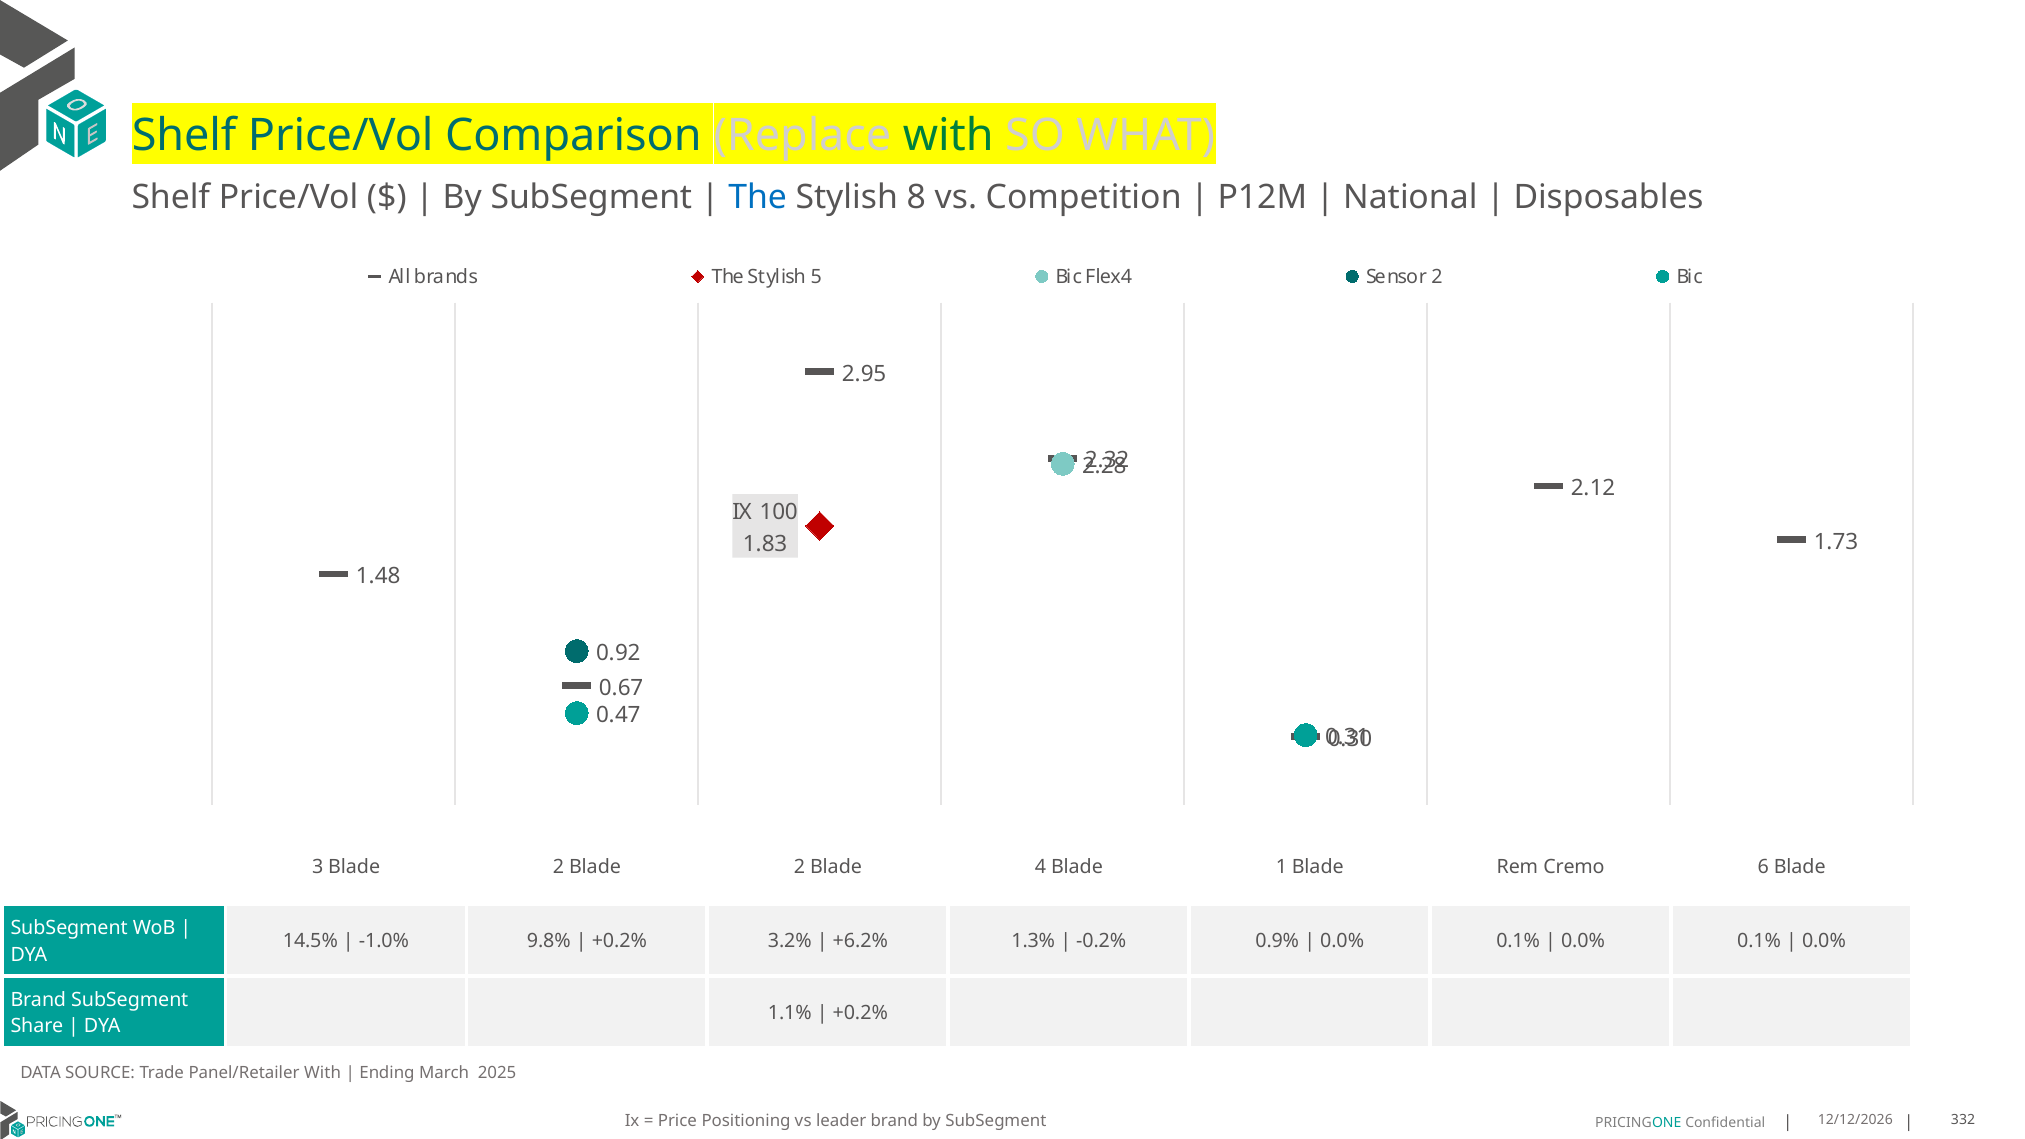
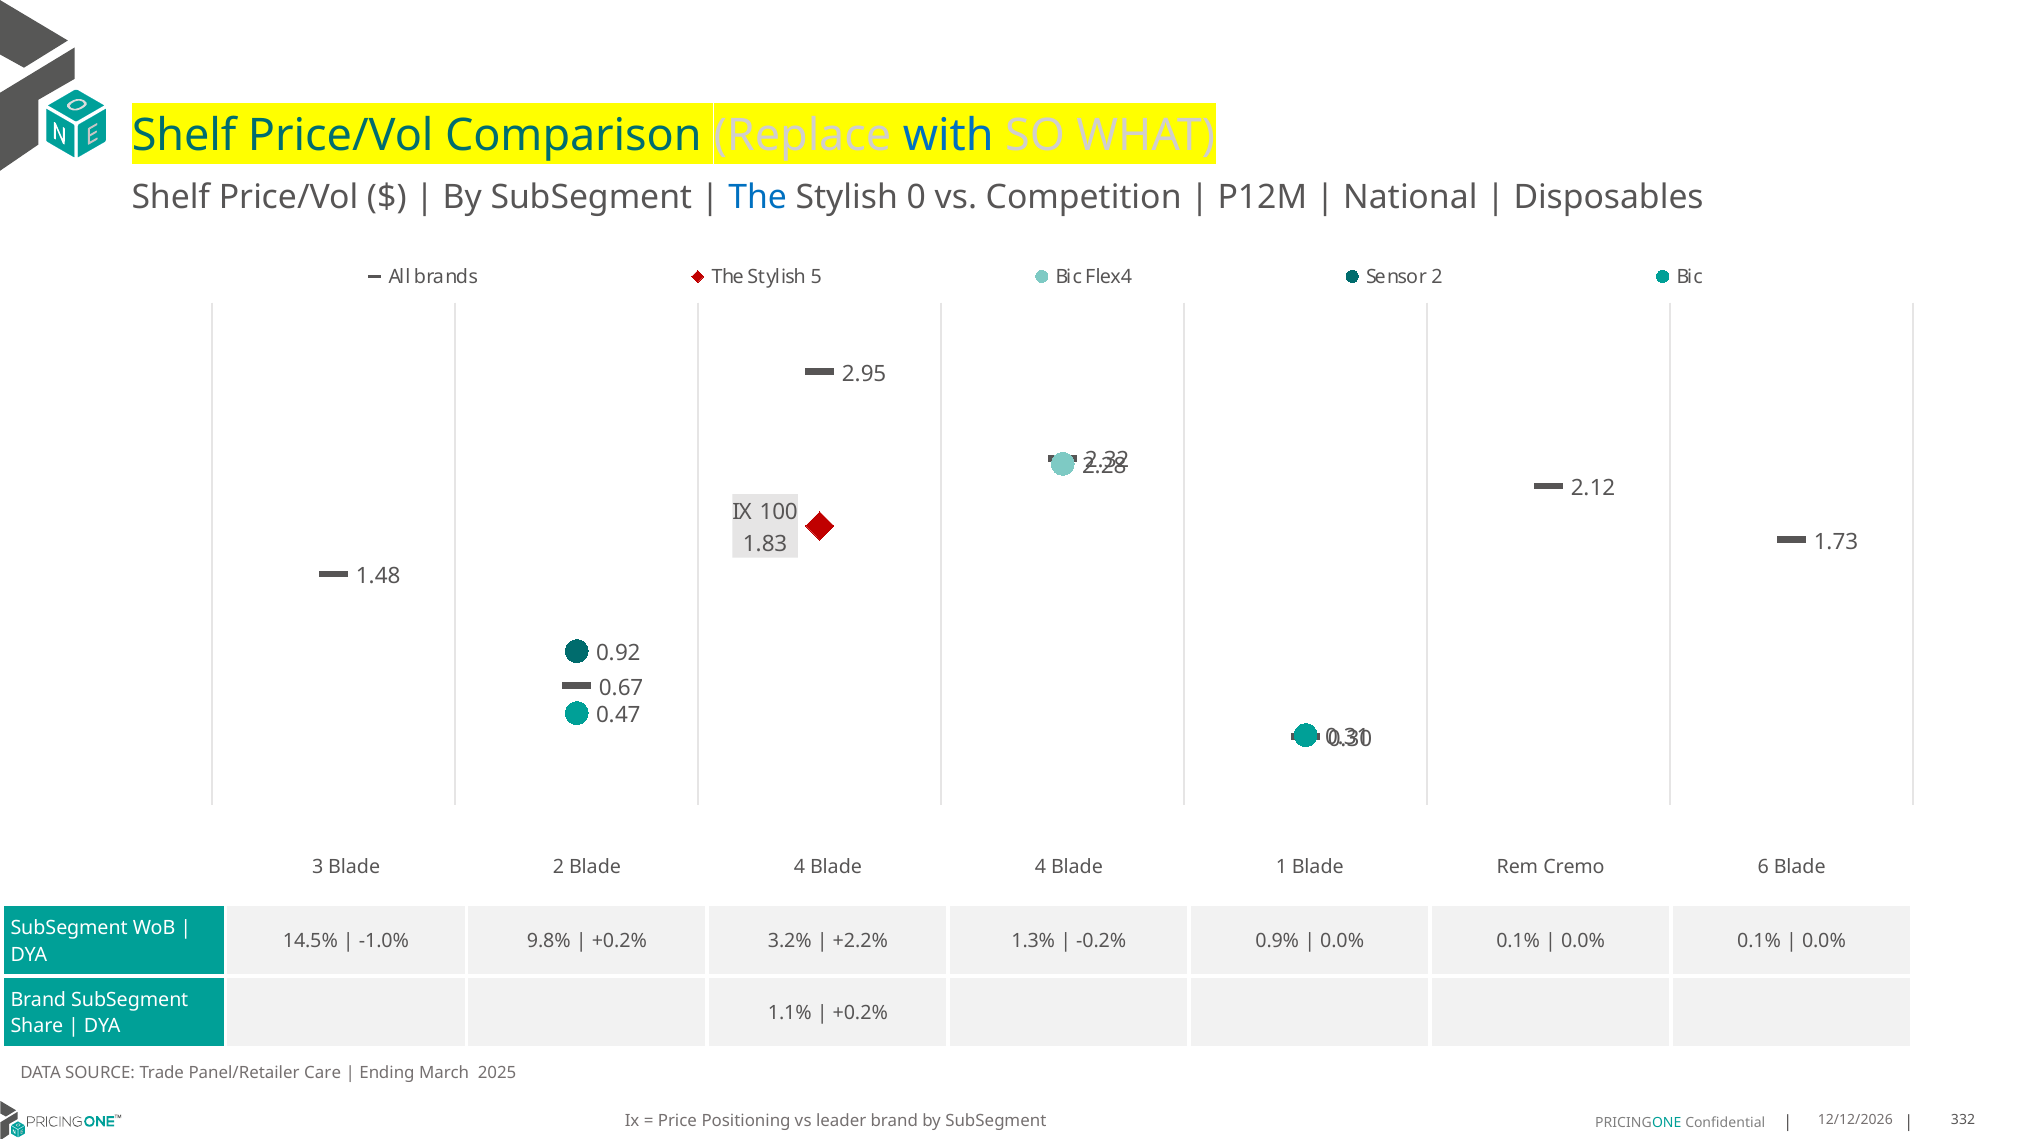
with at (948, 136) colour: green -> blue
8: 8 -> 0
2 Blade 2: 2 -> 4
+6.2%: +6.2% -> +2.2%
Panel/Retailer With: With -> Care
